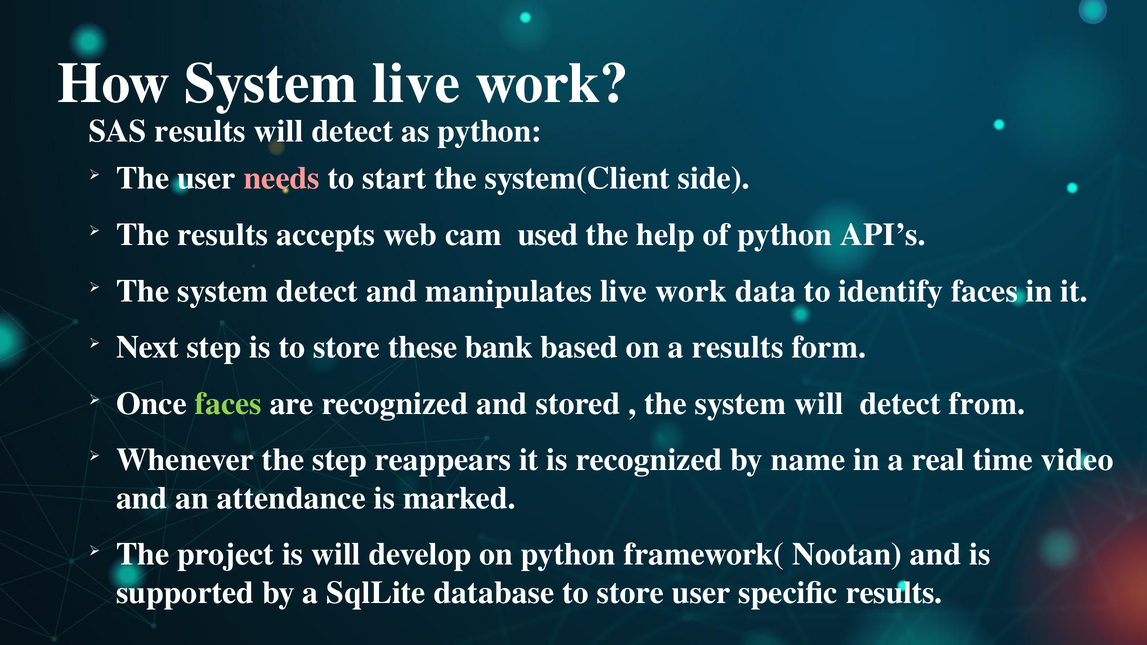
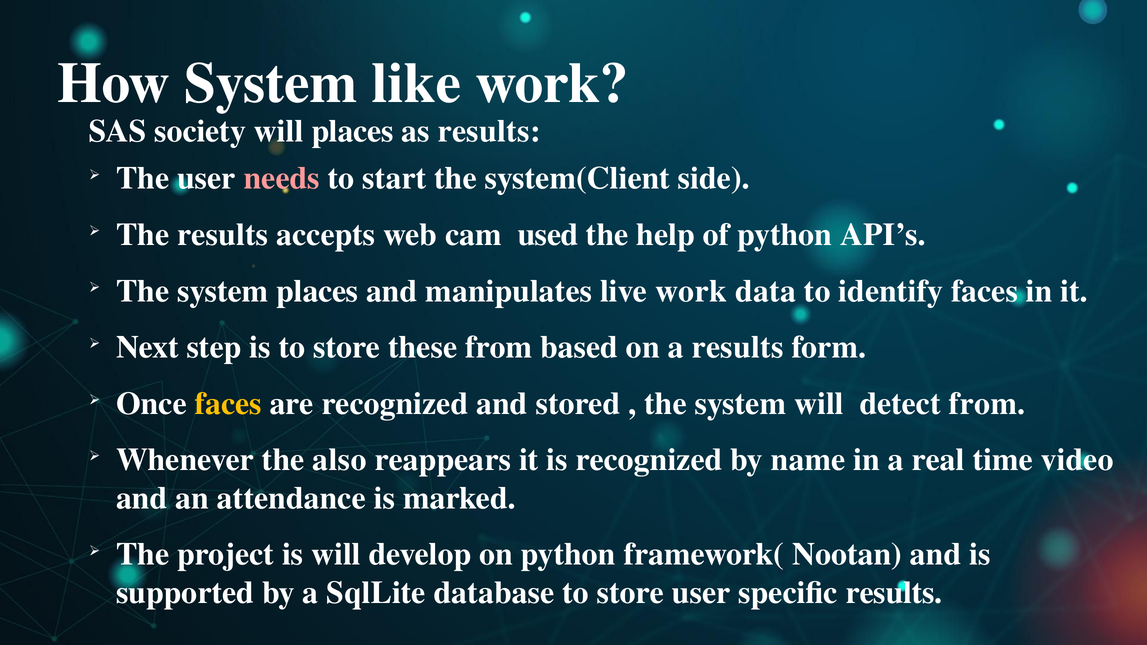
System live: live -> like
SAS results: results -> society
detect at (352, 131): detect -> places
as python: python -> results
system detect: detect -> places
these bank: bank -> from
faces at (228, 404) colour: light green -> yellow
the step: step -> also
